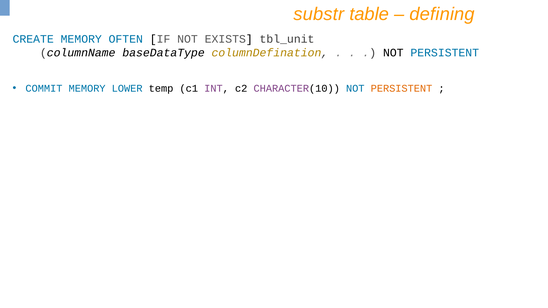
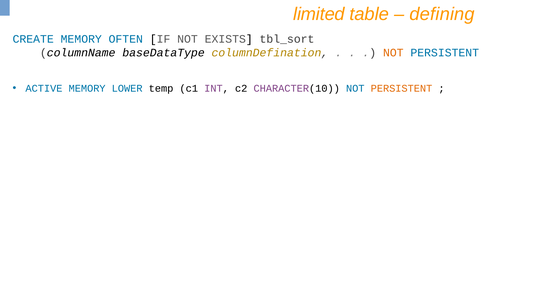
substr: substr -> limited
tbl_unit: tbl_unit -> tbl_sort
NOT at (393, 53) colour: black -> orange
COMMIT: COMMIT -> ACTIVE
